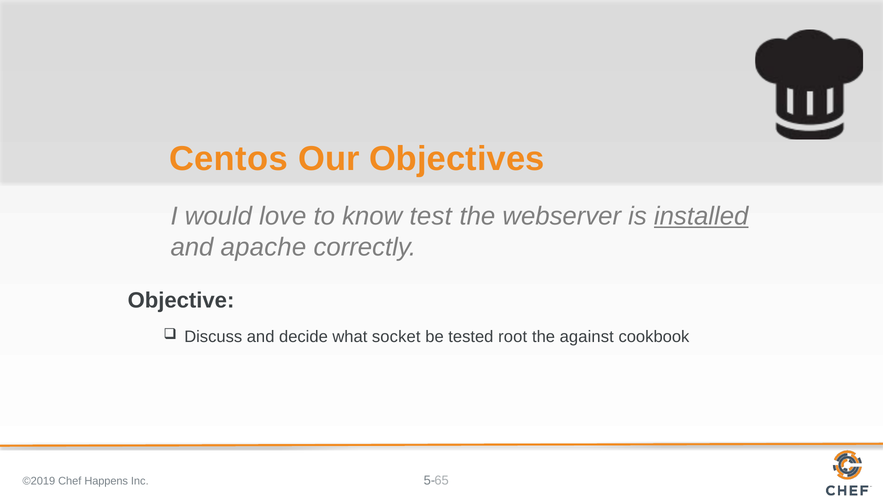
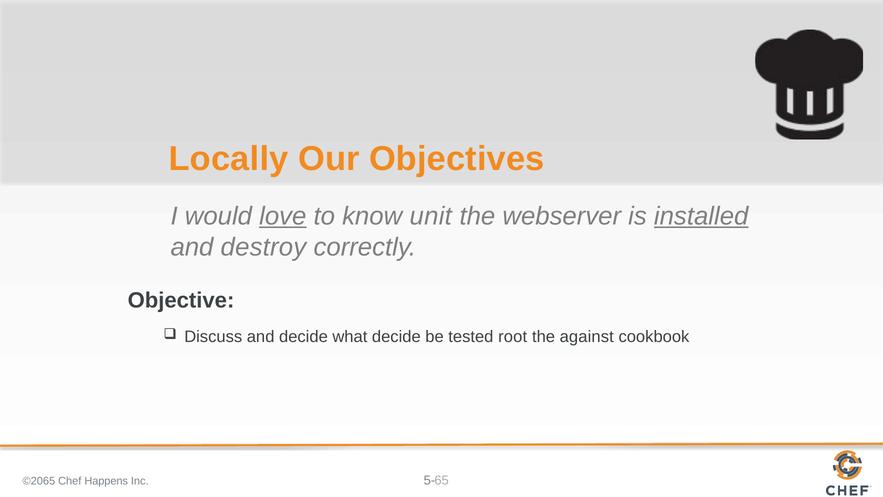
Centos: Centos -> Locally
love underline: none -> present
test: test -> unit
apache: apache -> destroy
what socket: socket -> decide
©2019: ©2019 -> ©2065
